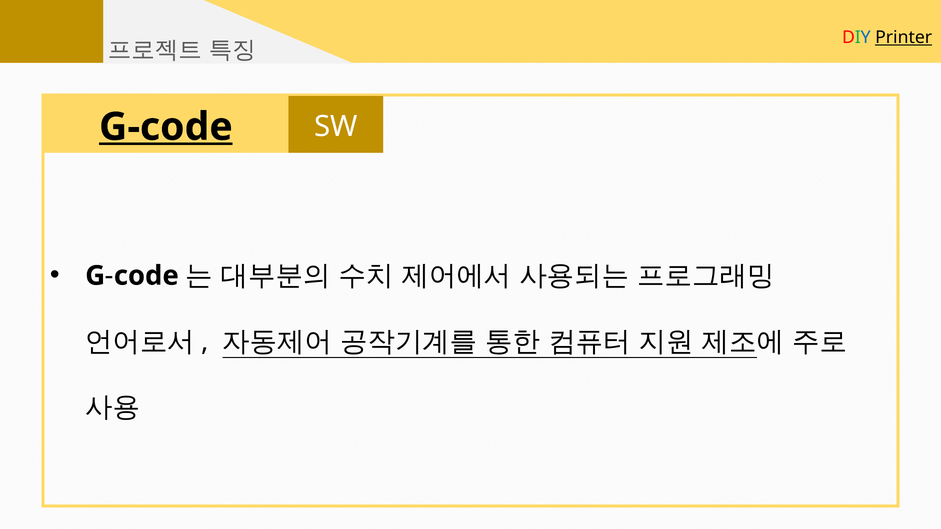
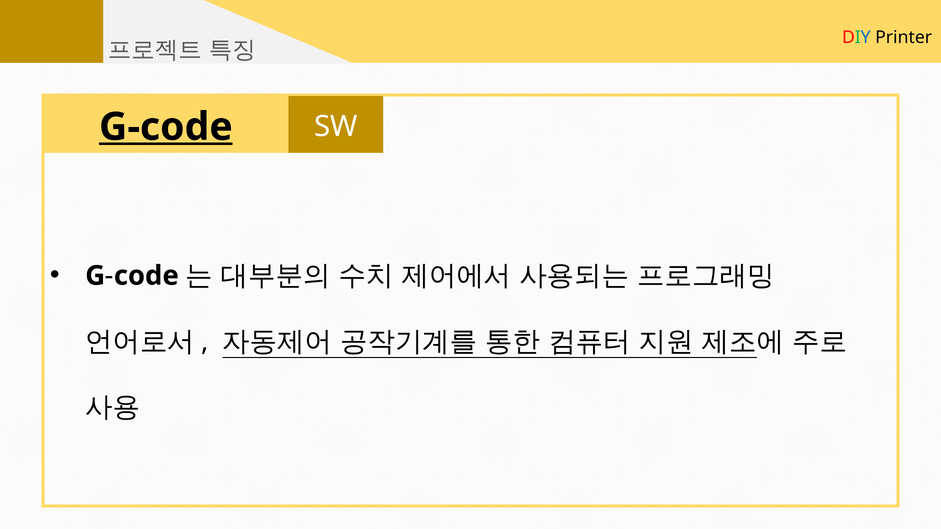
Printer underline: present -> none
